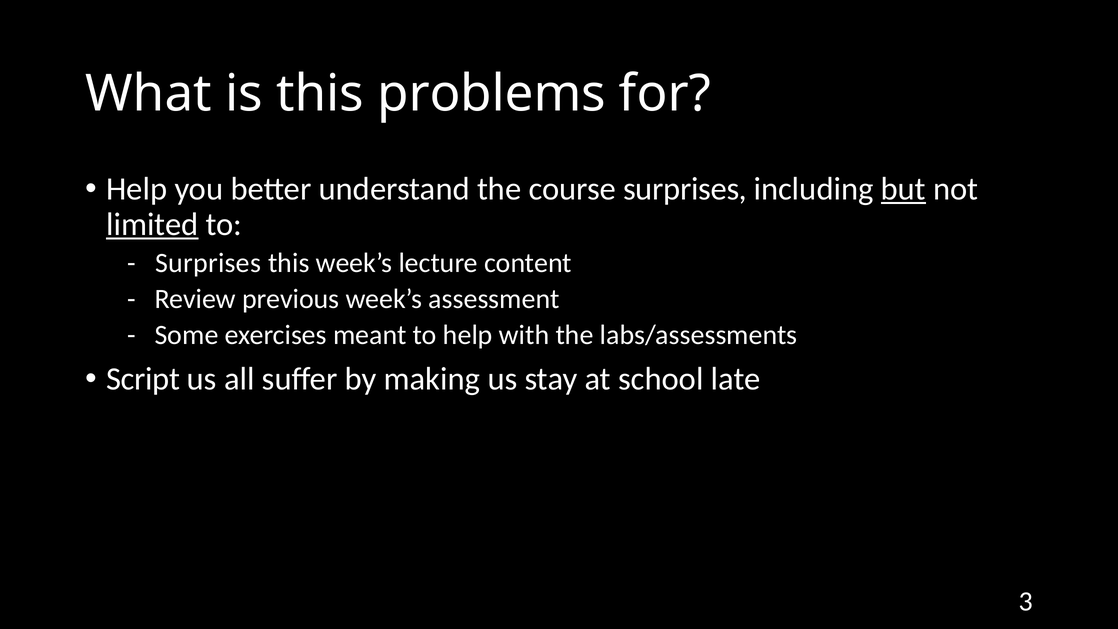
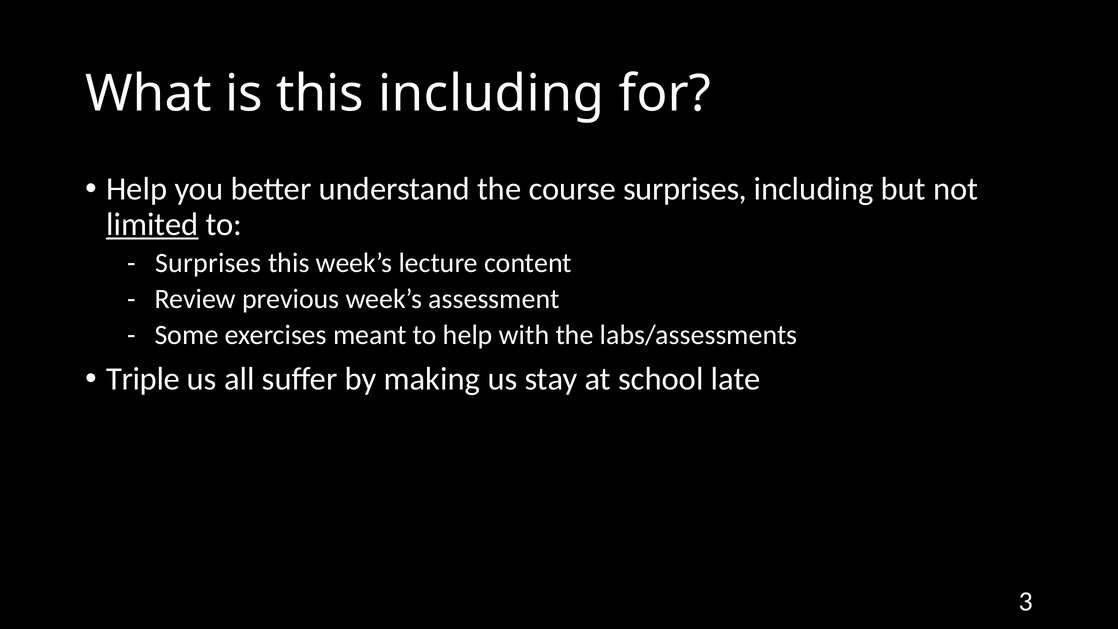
this problems: problems -> including
but underline: present -> none
Script: Script -> Triple
